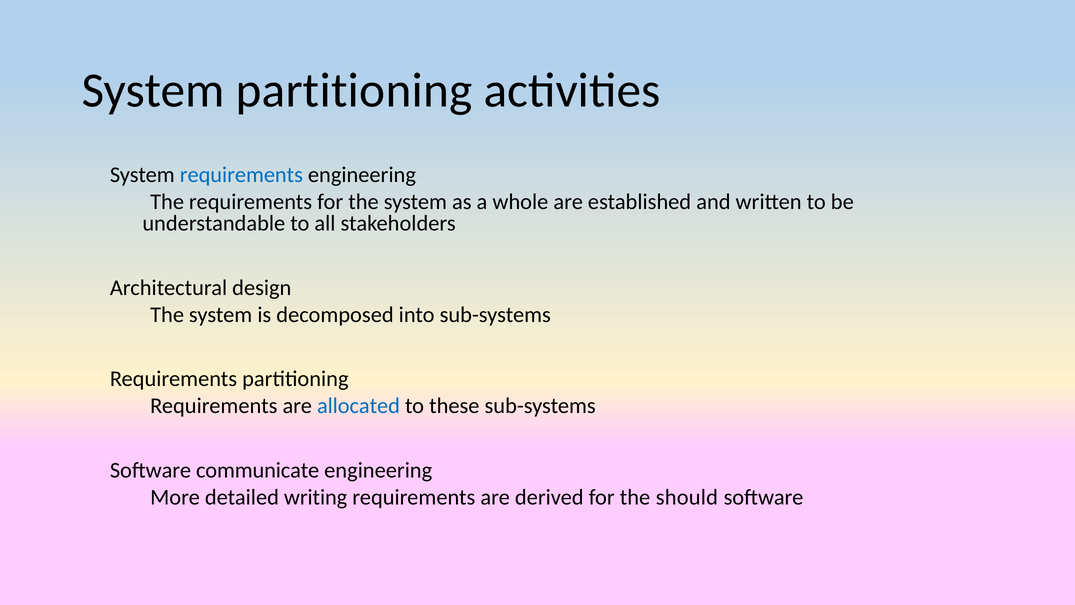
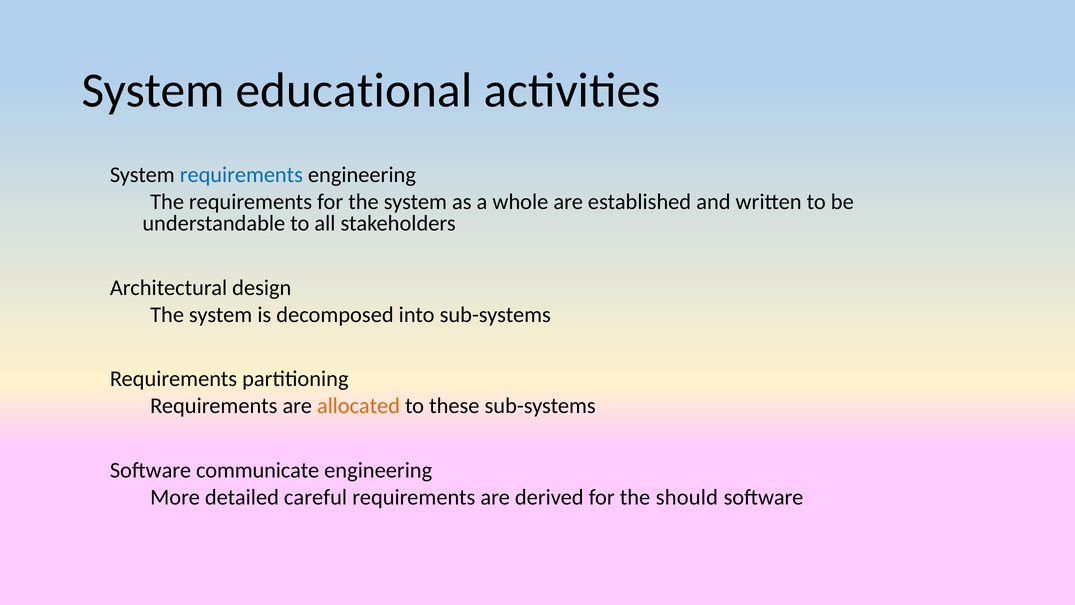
System partitioning: partitioning -> educational
allocated colour: blue -> orange
writing: writing -> careful
